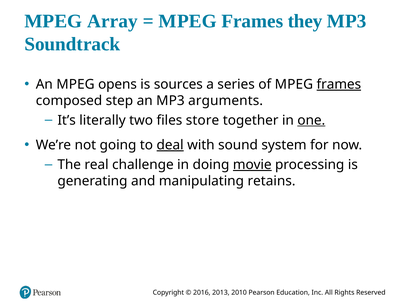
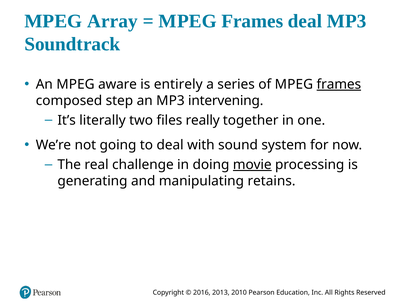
Frames they: they -> deal
opens: opens -> aware
sources: sources -> entirely
arguments: arguments -> intervening
store: store -> really
one underline: present -> none
deal at (170, 145) underline: present -> none
